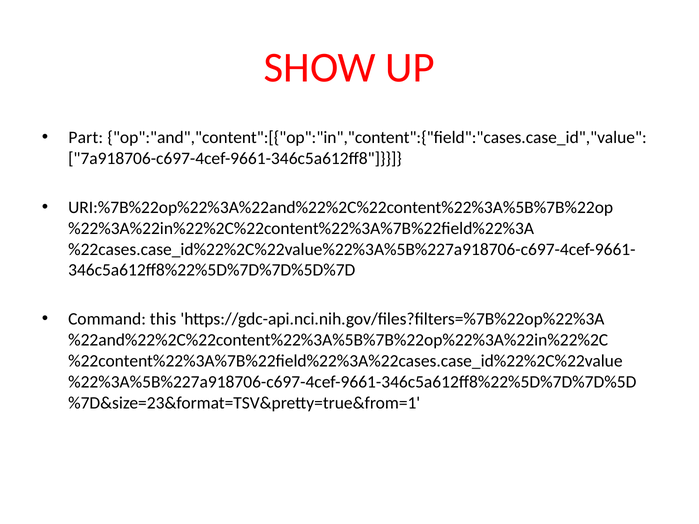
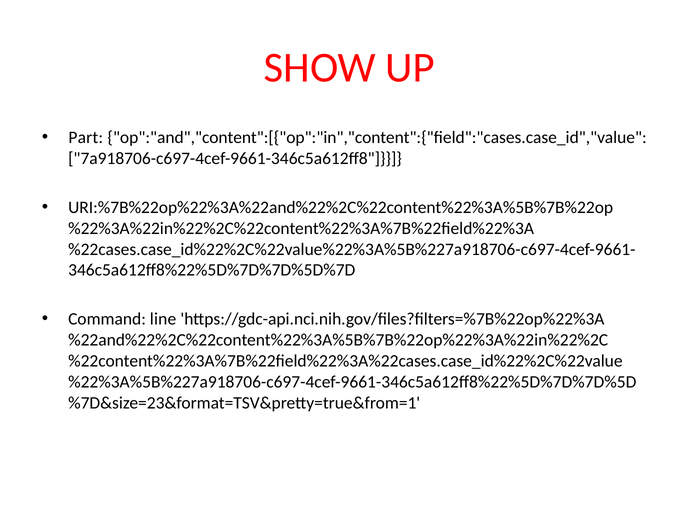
this: this -> line
